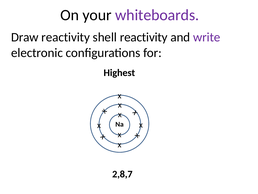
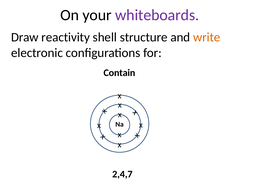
shell reactivity: reactivity -> structure
write colour: purple -> orange
Highest: Highest -> Contain
2,8,7: 2,8,7 -> 2,4,7
